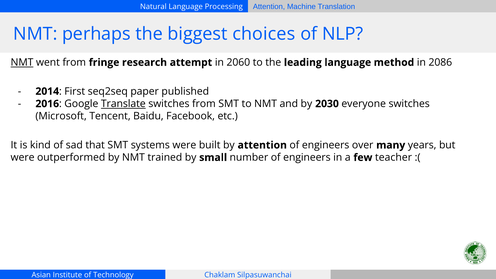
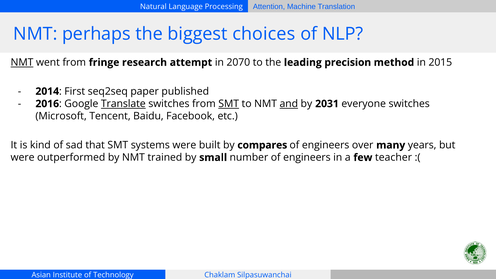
2060: 2060 -> 2070
leading language: language -> precision
2086: 2086 -> 2015
SMT at (229, 104) underline: none -> present
and underline: none -> present
2030: 2030 -> 2031
by attention: attention -> compares
